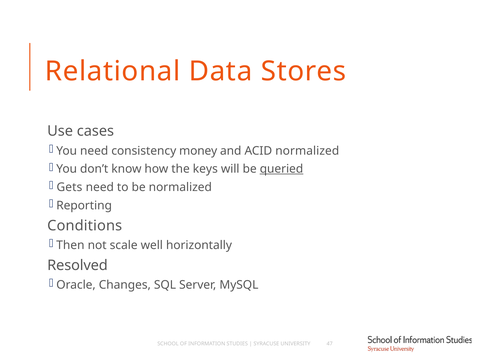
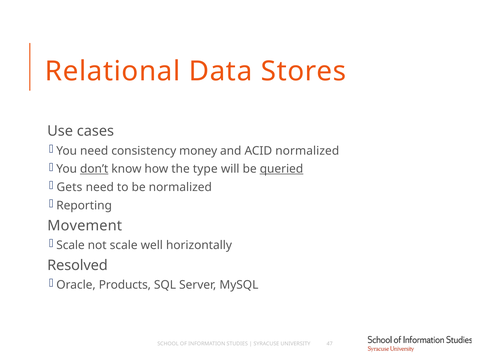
don’t underline: none -> present
keys: keys -> type
Conditions: Conditions -> Movement
Then at (70, 246): Then -> Scale
Changes: Changes -> Products
